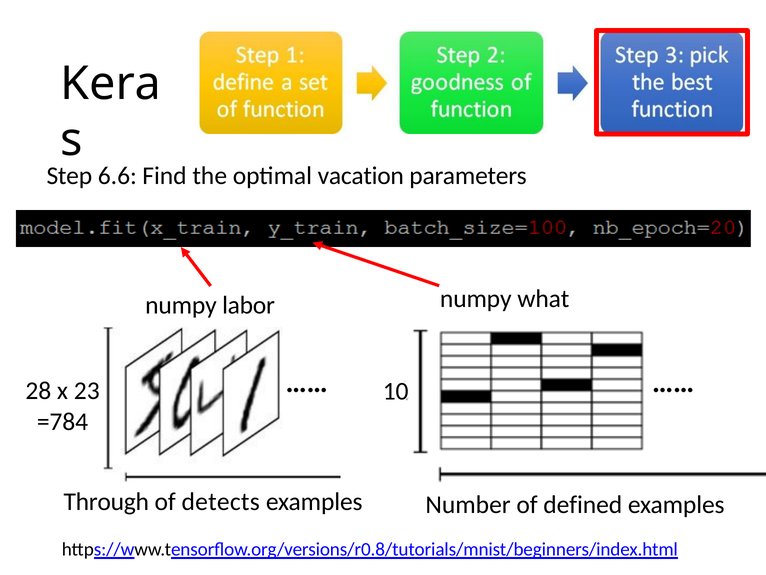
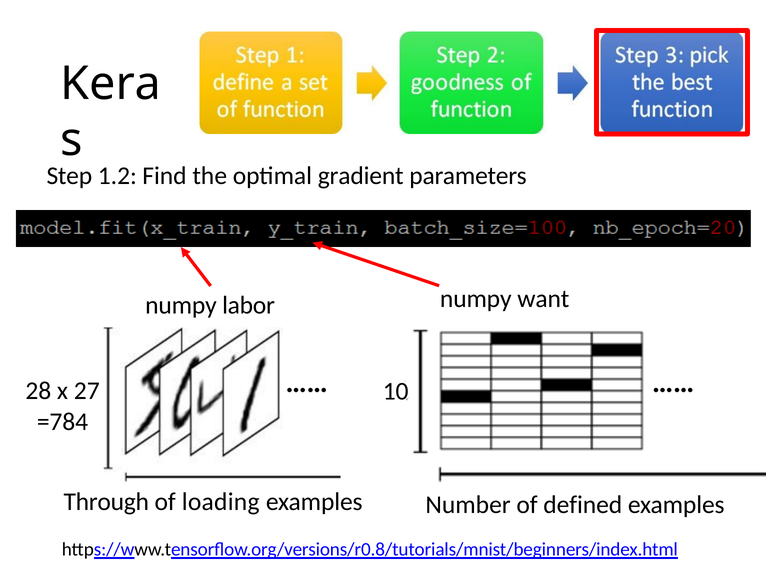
6.6: 6.6 -> 1.2
vacation: vacation -> gradient
what: what -> want
23: 23 -> 27
detects: detects -> loading
